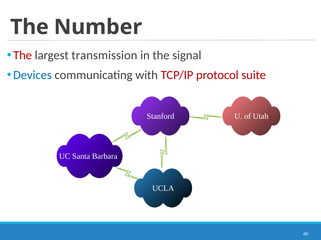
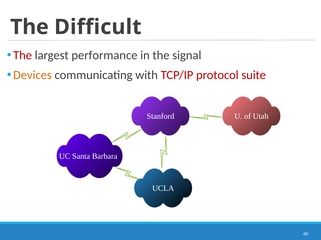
Number: Number -> Difficult
transmission: transmission -> performance
Devices colour: blue -> orange
